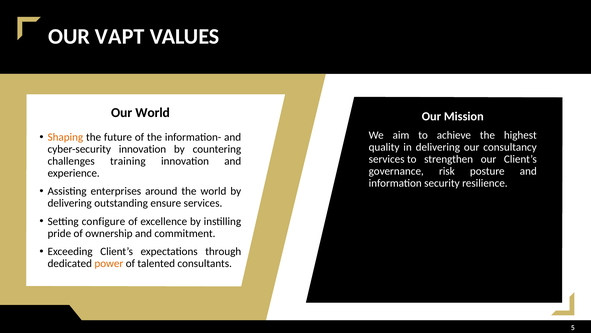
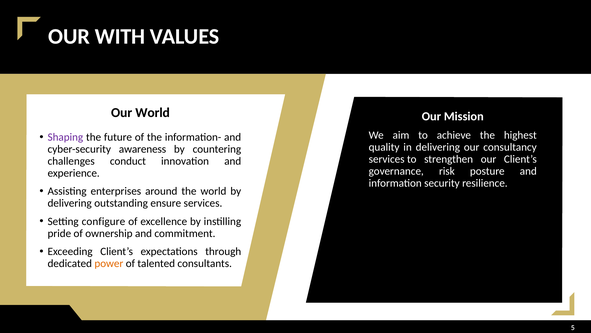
VAPT: VAPT -> WITH
Shaping colour: orange -> purple
cyber-security innovation: innovation -> awareness
training: training -> conduct
